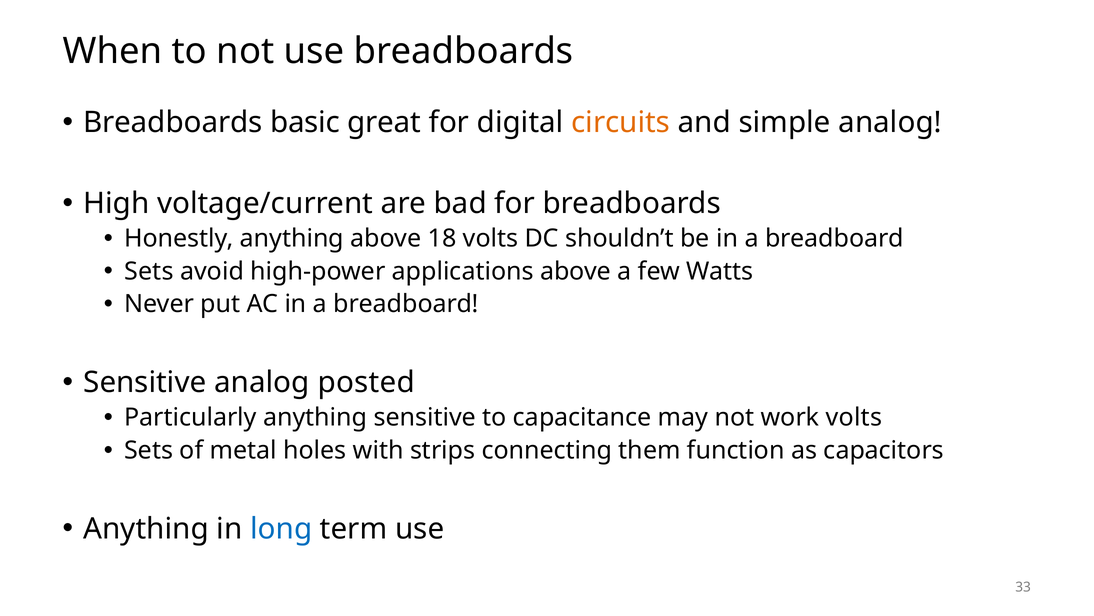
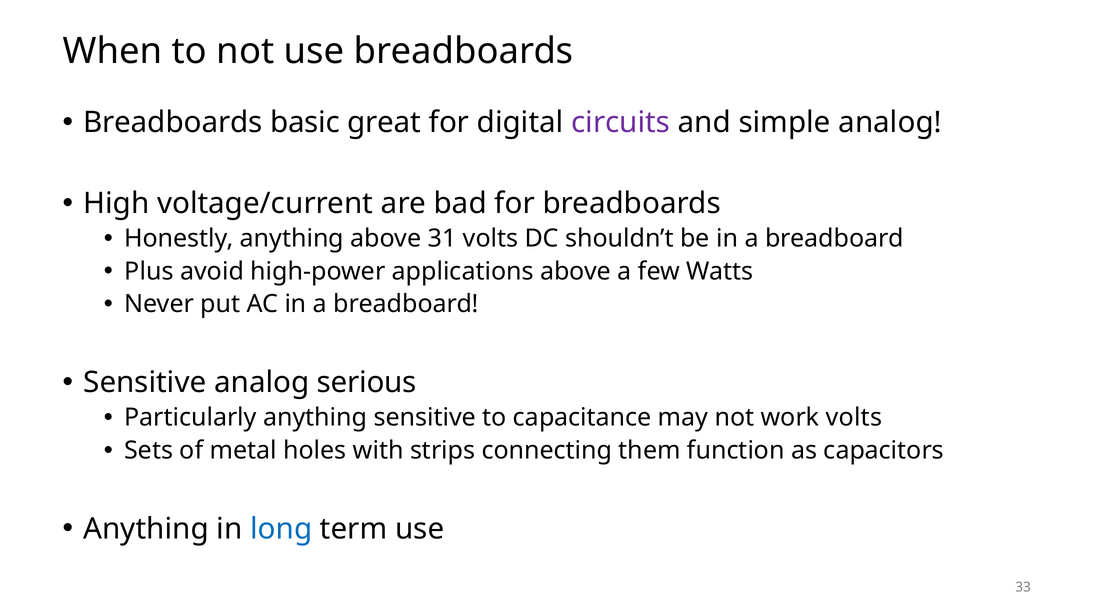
circuits colour: orange -> purple
18: 18 -> 31
Sets at (149, 271): Sets -> Plus
posted: posted -> serious
